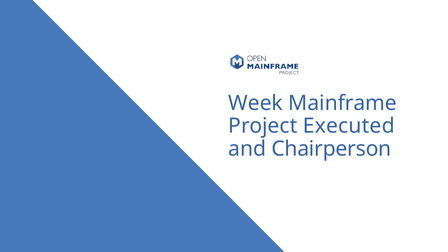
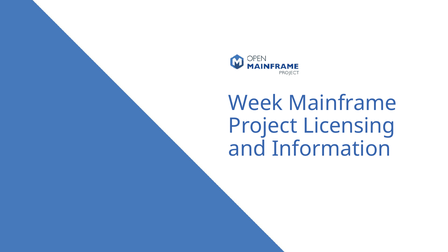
Executed: Executed -> Licensing
Chairperson: Chairperson -> Information
